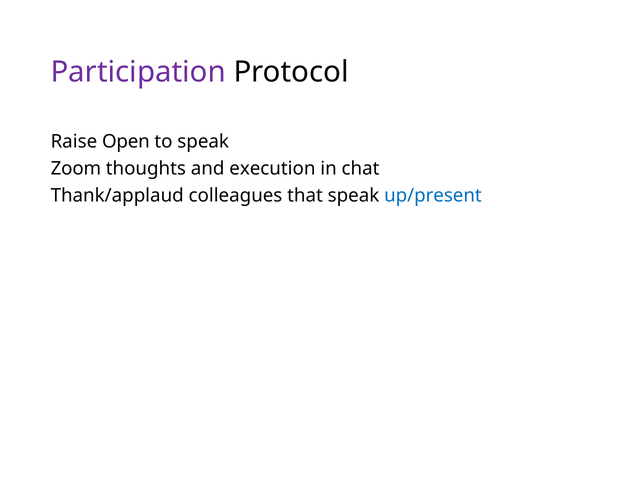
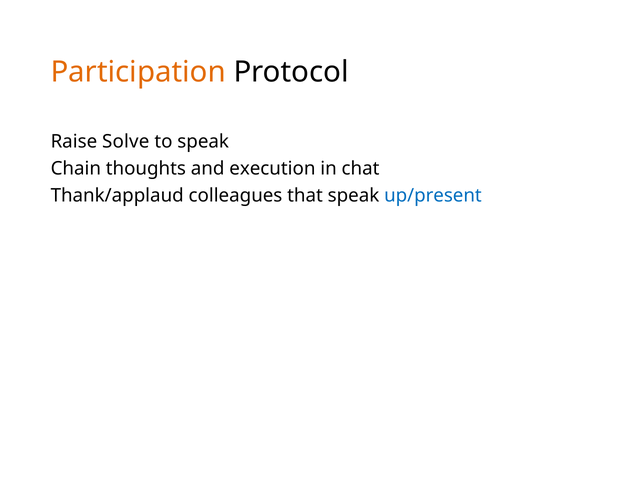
Participation colour: purple -> orange
Open: Open -> Solve
Zoom: Zoom -> Chain
